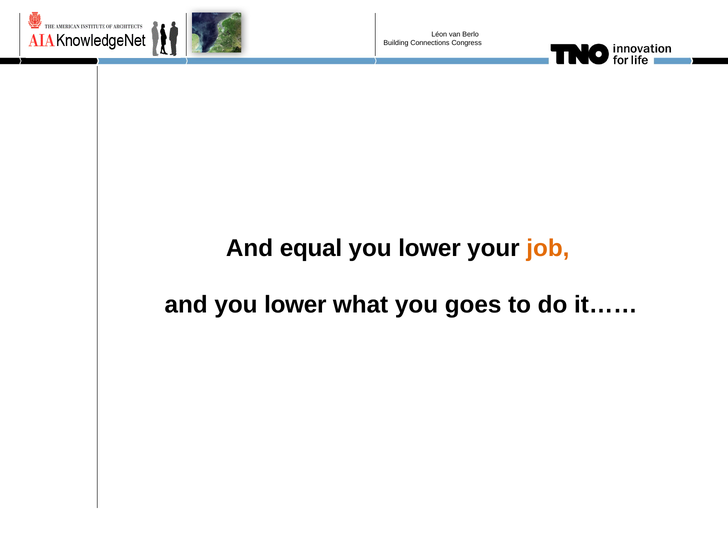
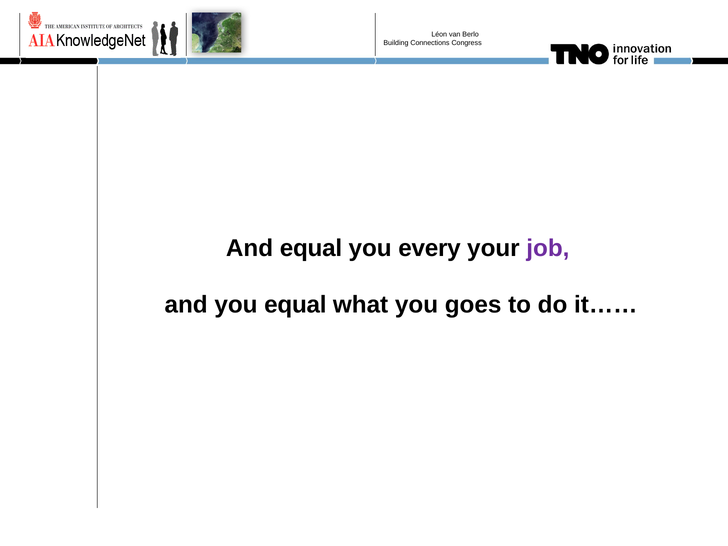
lower at (430, 248): lower -> every
job colour: orange -> purple
and you lower: lower -> equal
